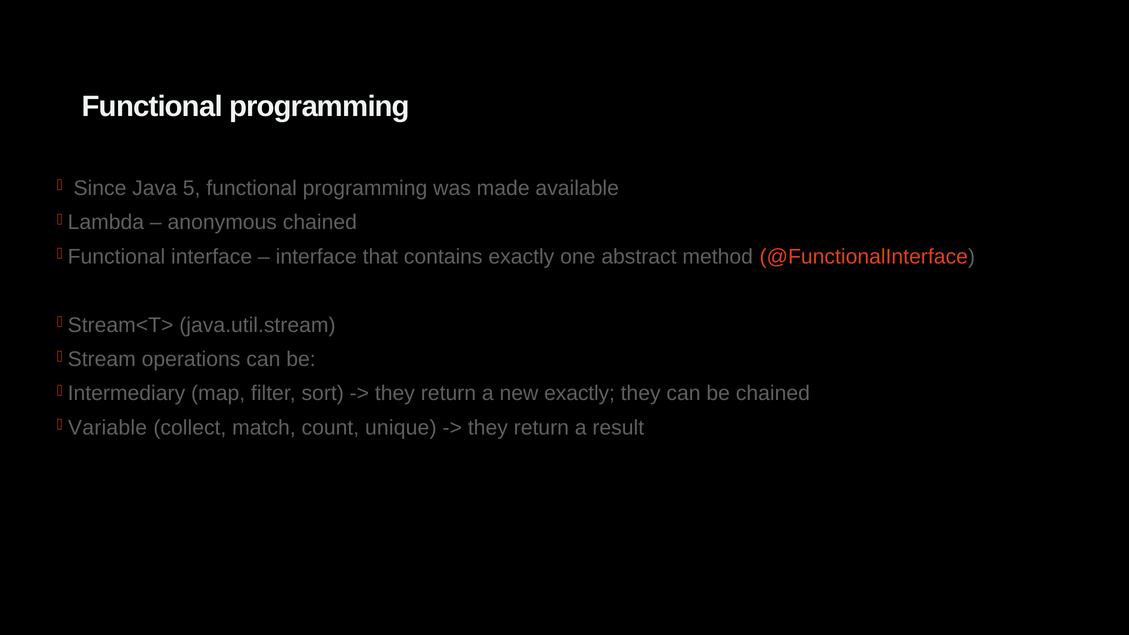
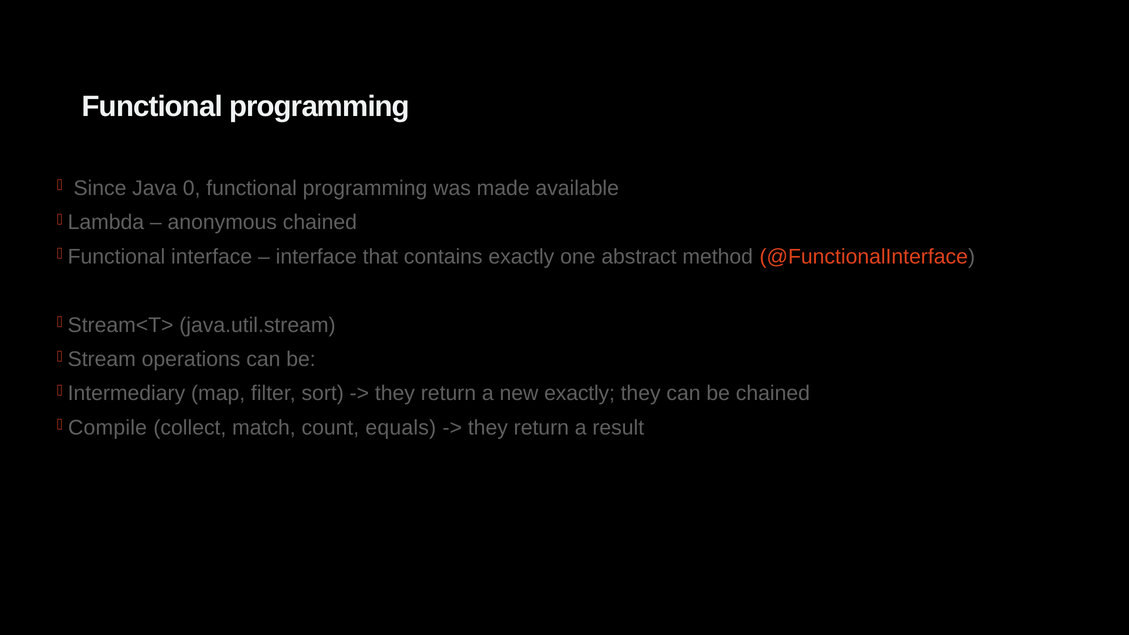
5: 5 -> 0
Variable: Variable -> Compile
unique: unique -> equals
